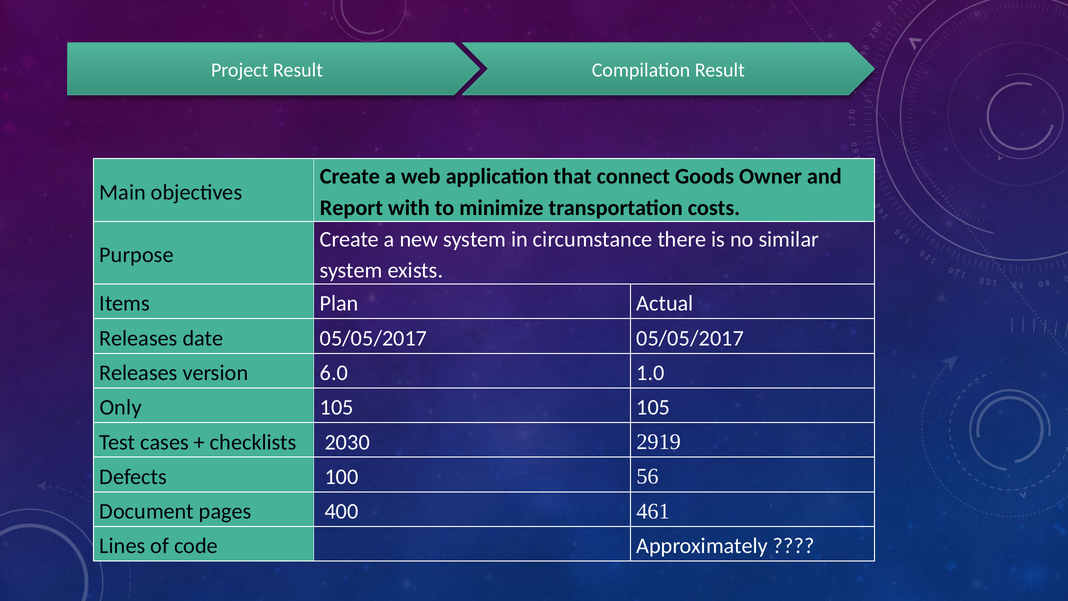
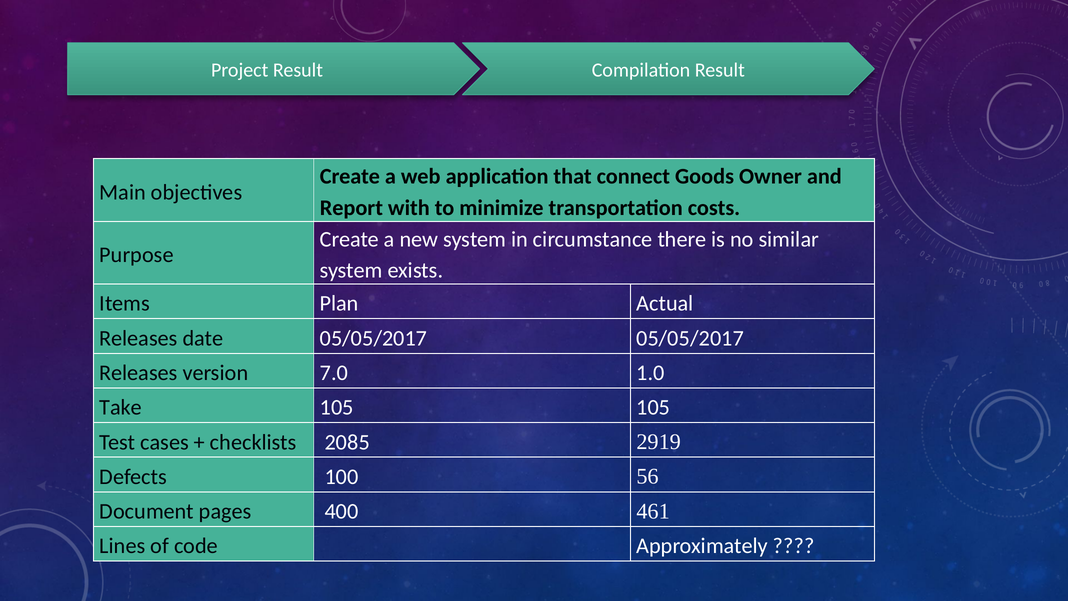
6.0: 6.0 -> 7.0
Only: Only -> Take
2030: 2030 -> 2085
